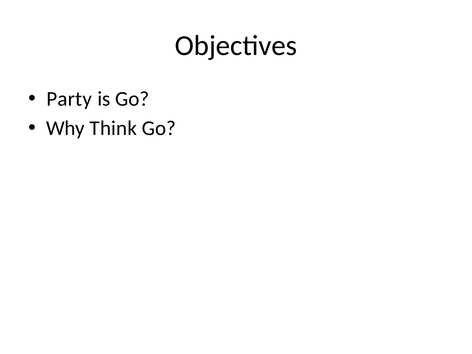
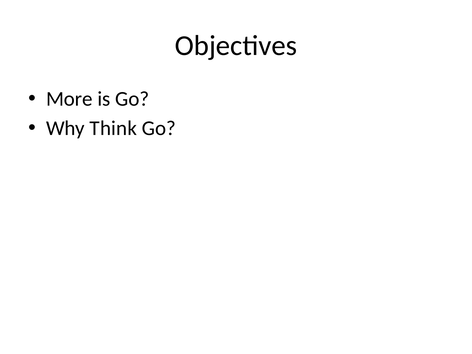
Party: Party -> More
